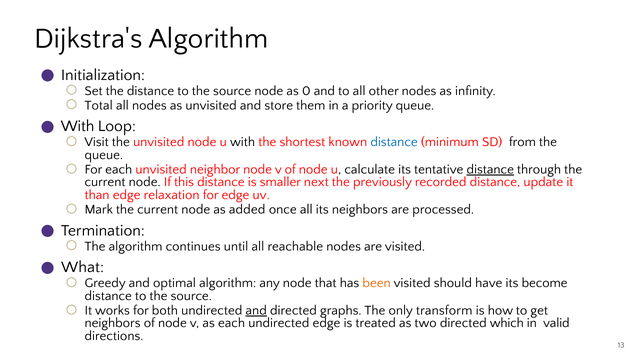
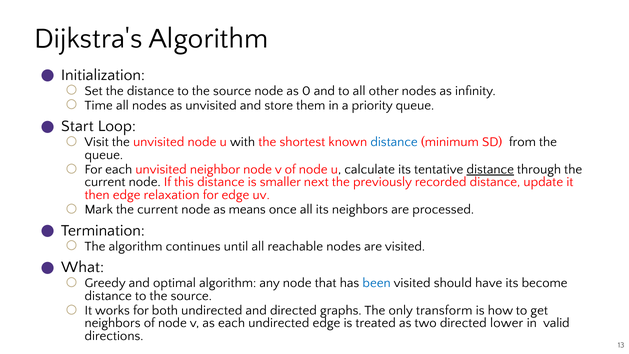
Total: Total -> Time
With at (78, 126): With -> Start
than: than -> then
added: added -> means
been colour: orange -> blue
and at (256, 310) underline: present -> none
which: which -> lower
